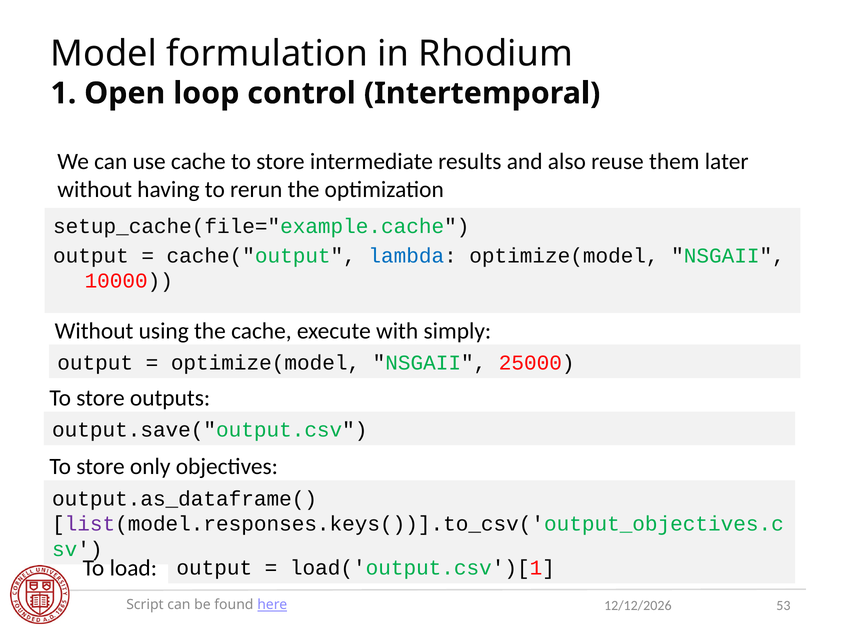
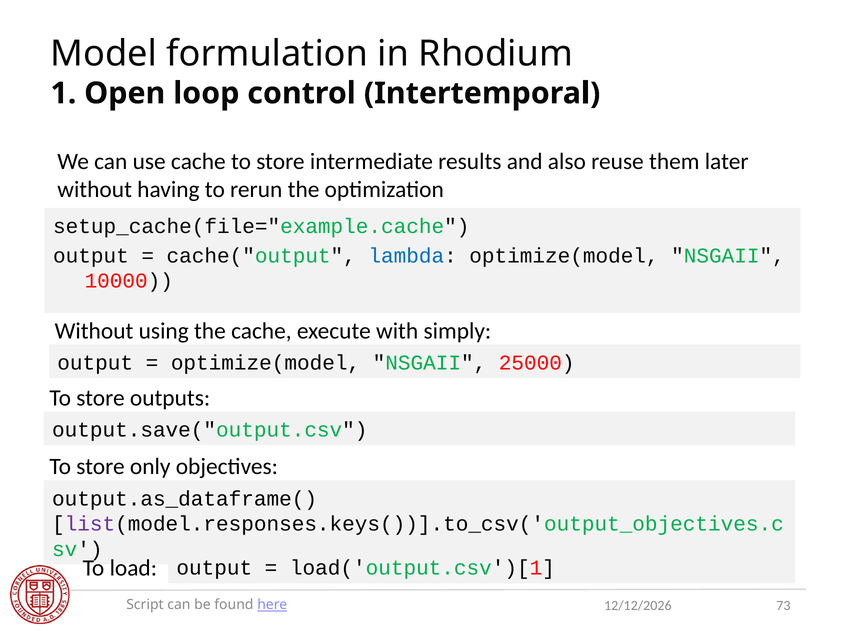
53: 53 -> 73
